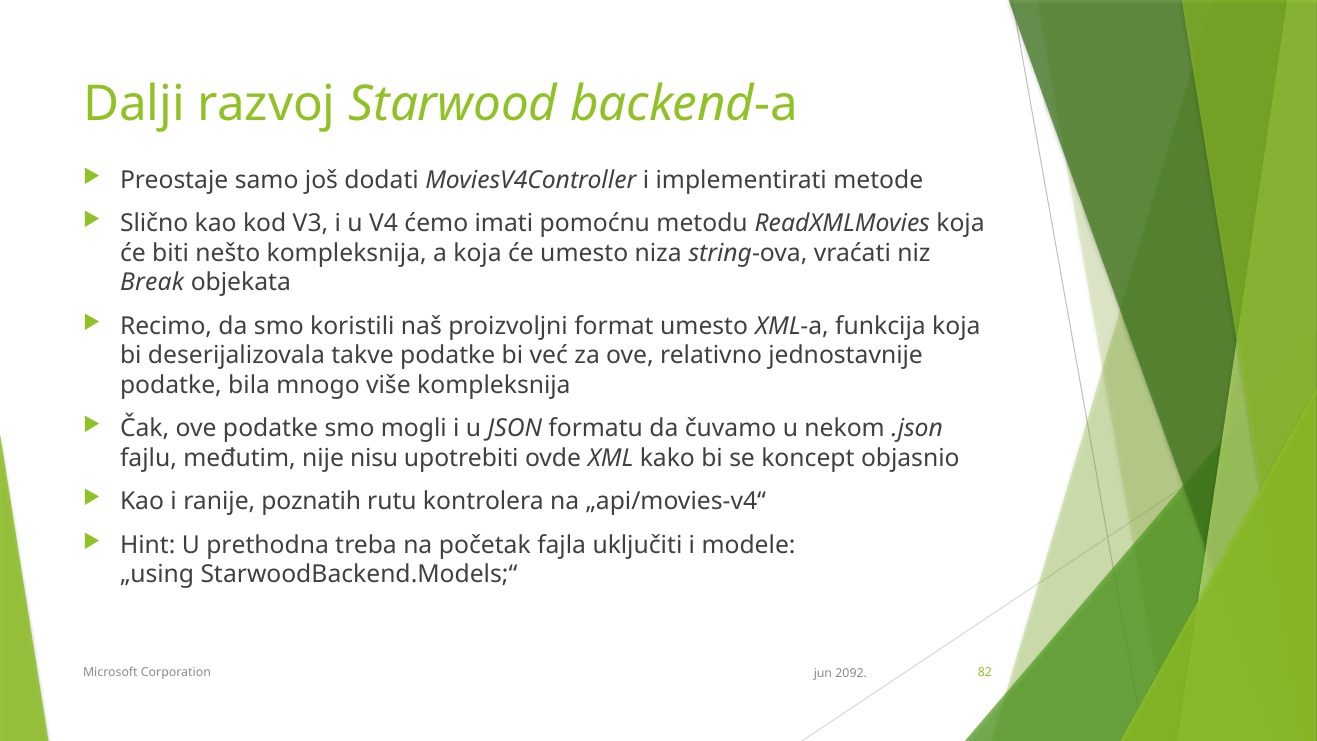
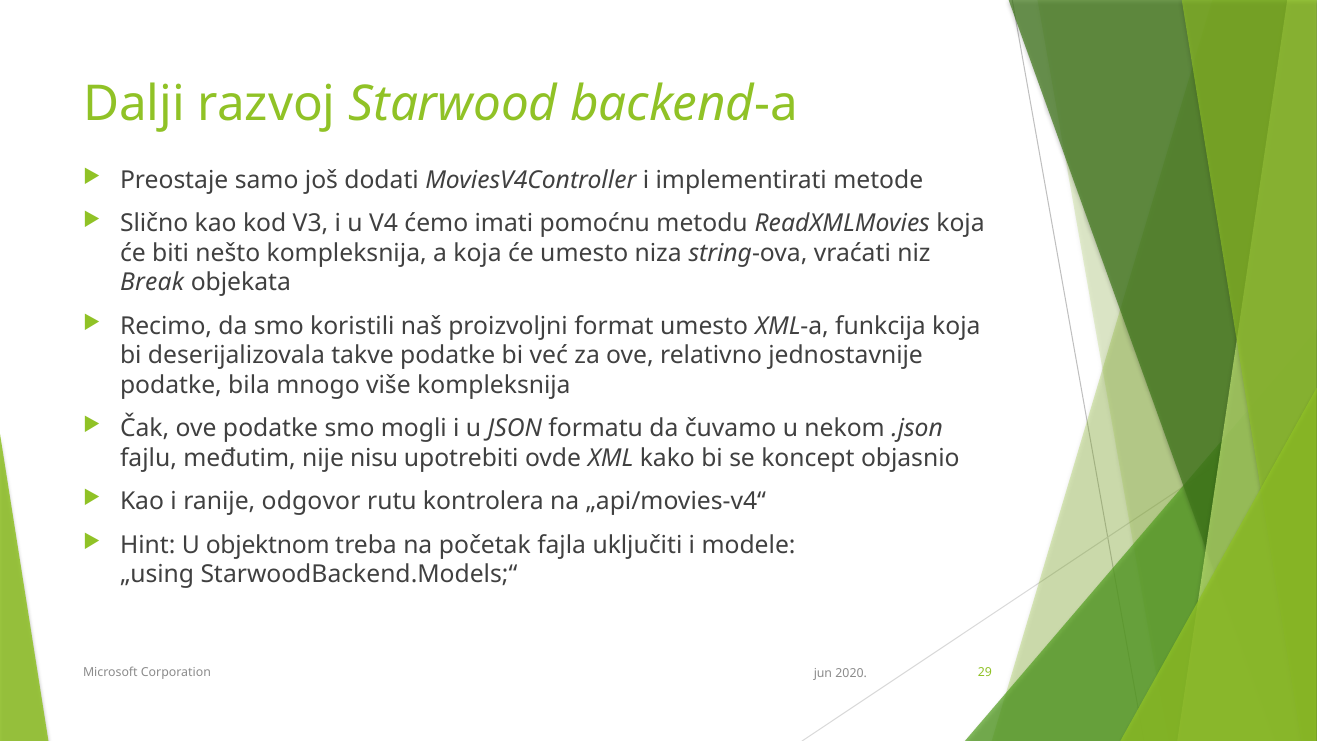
poznatih: poznatih -> odgovor
prethodna: prethodna -> objektnom
82: 82 -> 29
2092: 2092 -> 2020
